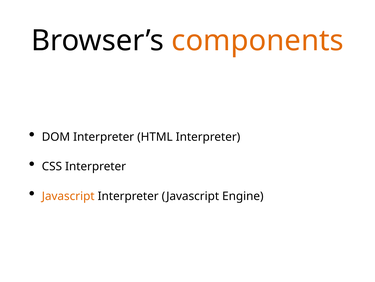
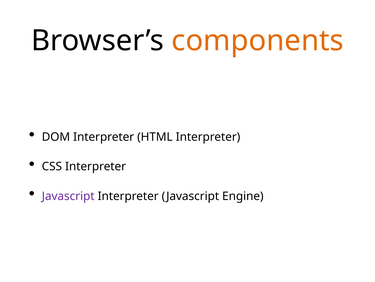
Javascript at (68, 196) colour: orange -> purple
